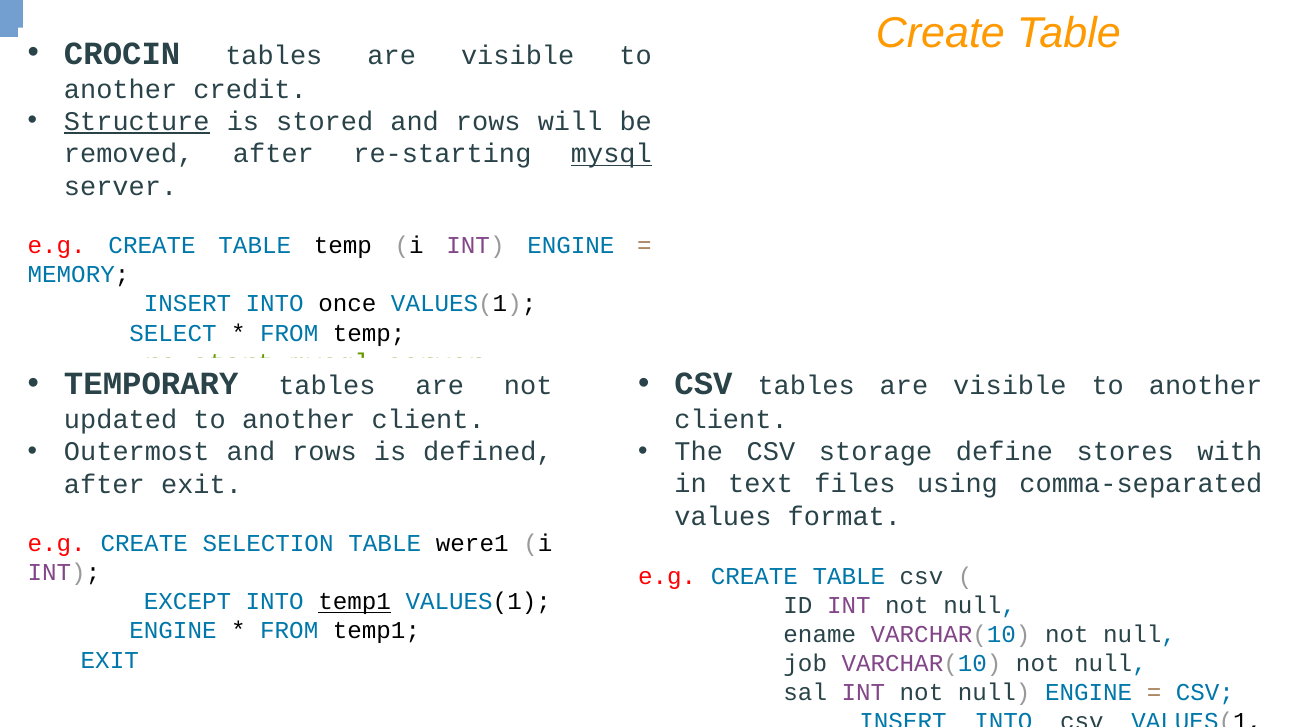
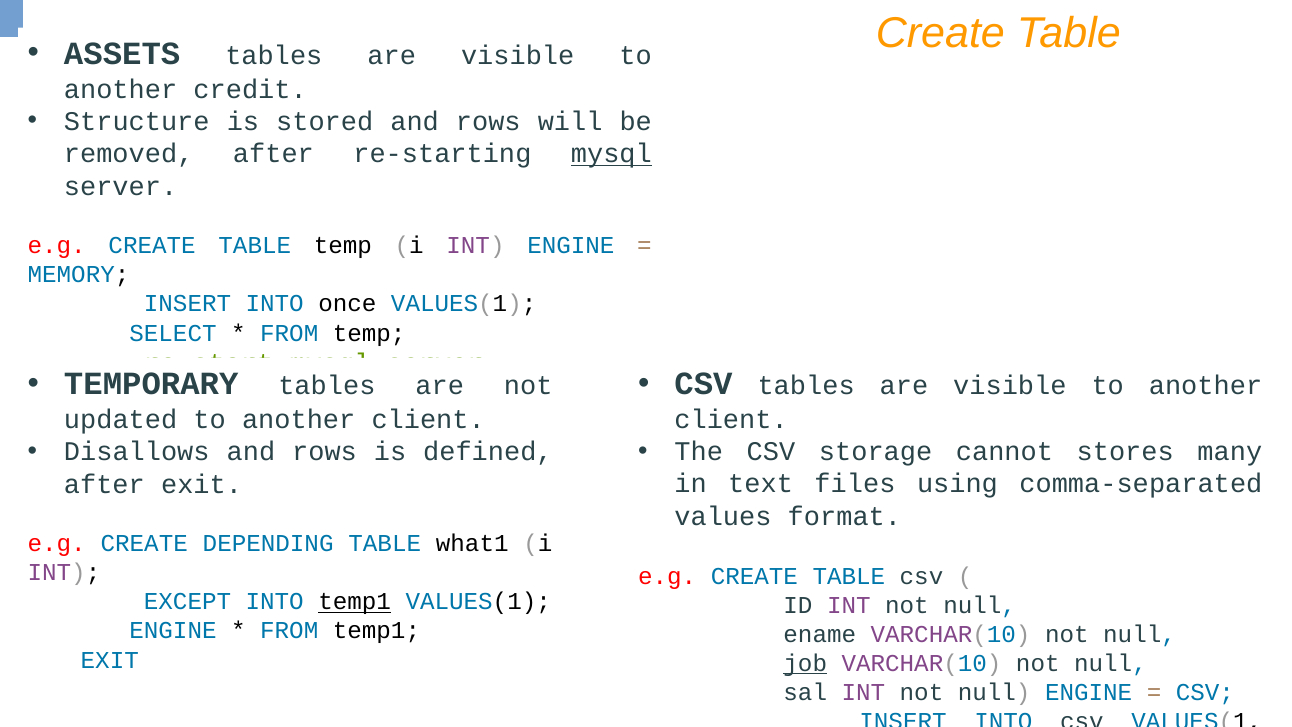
CROCIN: CROCIN -> ASSETS
Structure underline: present -> none
define: define -> cannot
with: with -> many
Outermost: Outermost -> Disallows
SELECTION: SELECTION -> DEPENDING
were1: were1 -> what1
job underline: none -> present
